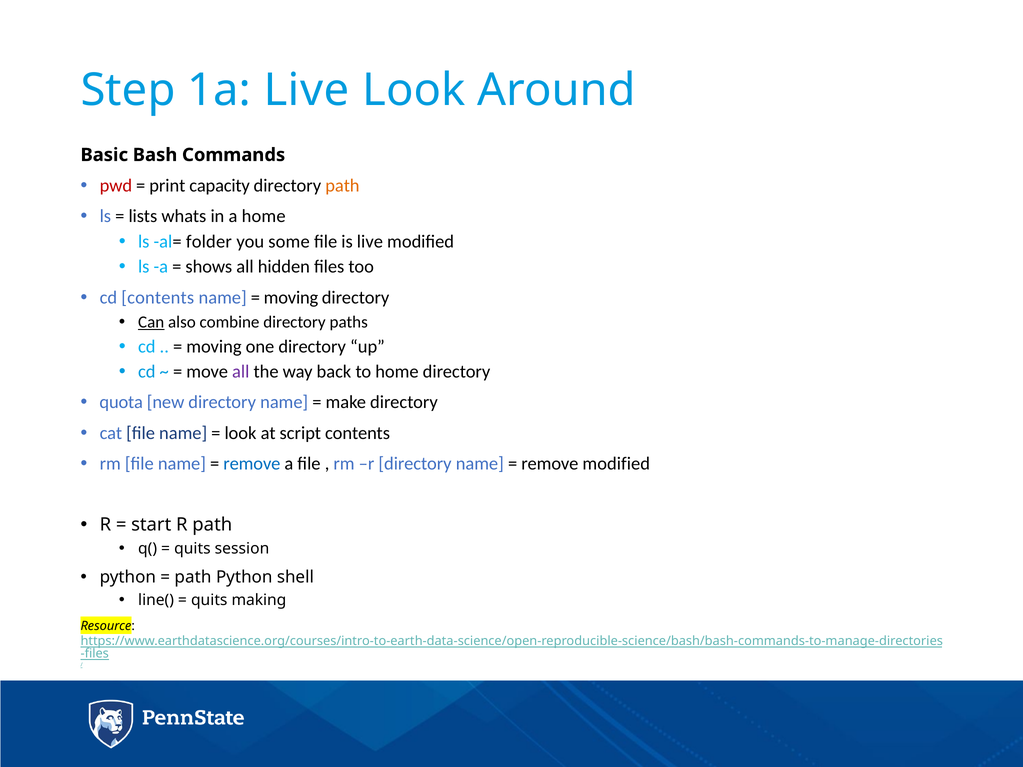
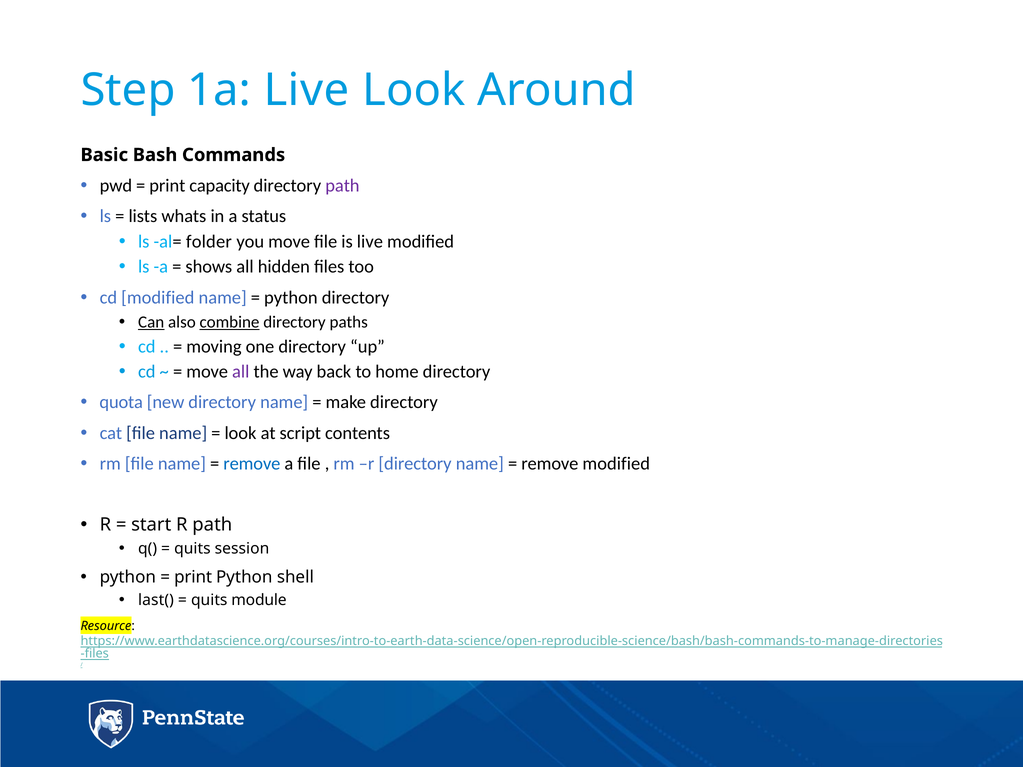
pwd colour: red -> black
path at (342, 186) colour: orange -> purple
a home: home -> status
you some: some -> move
cd contents: contents -> modified
moving at (291, 298): moving -> python
combine underline: none -> present
path at (193, 577): path -> print
line(: line( -> last(
making: making -> module
